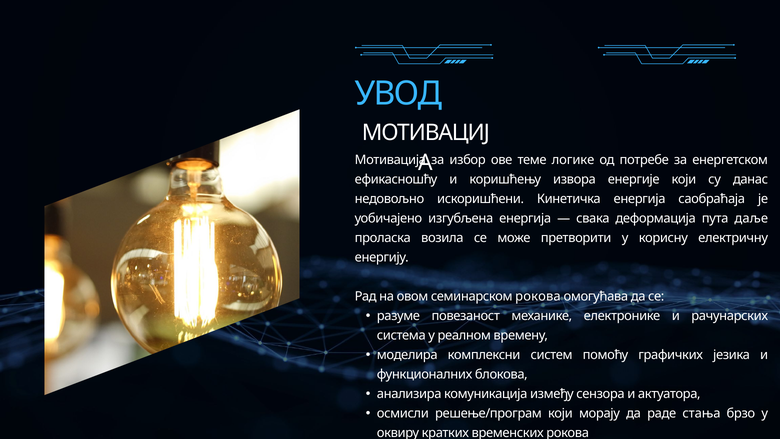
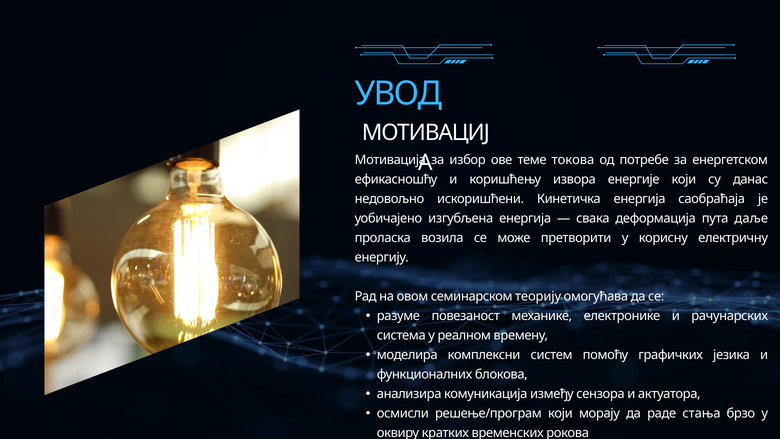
логике: логике -> токова
семинарском рокова: рокова -> теорију
